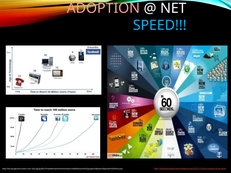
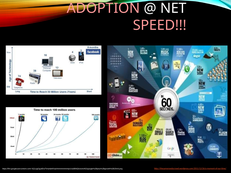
SPEED colour: light blue -> pink
